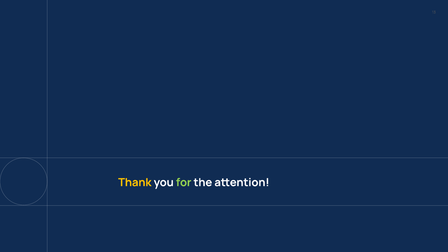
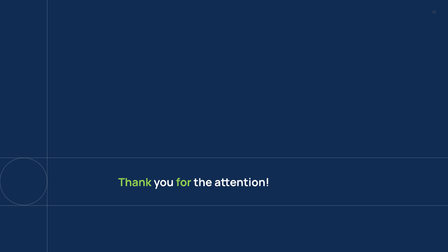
Thank colour: yellow -> light green
